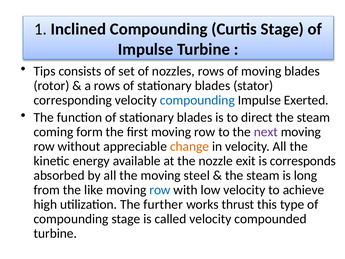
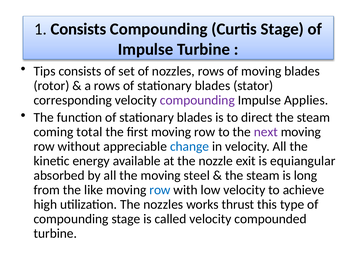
1 Inclined: Inclined -> Consists
compounding at (197, 100) colour: blue -> purple
Exerted: Exerted -> Applies
form: form -> total
change colour: orange -> blue
corresponds: corresponds -> equiangular
The further: further -> nozzles
